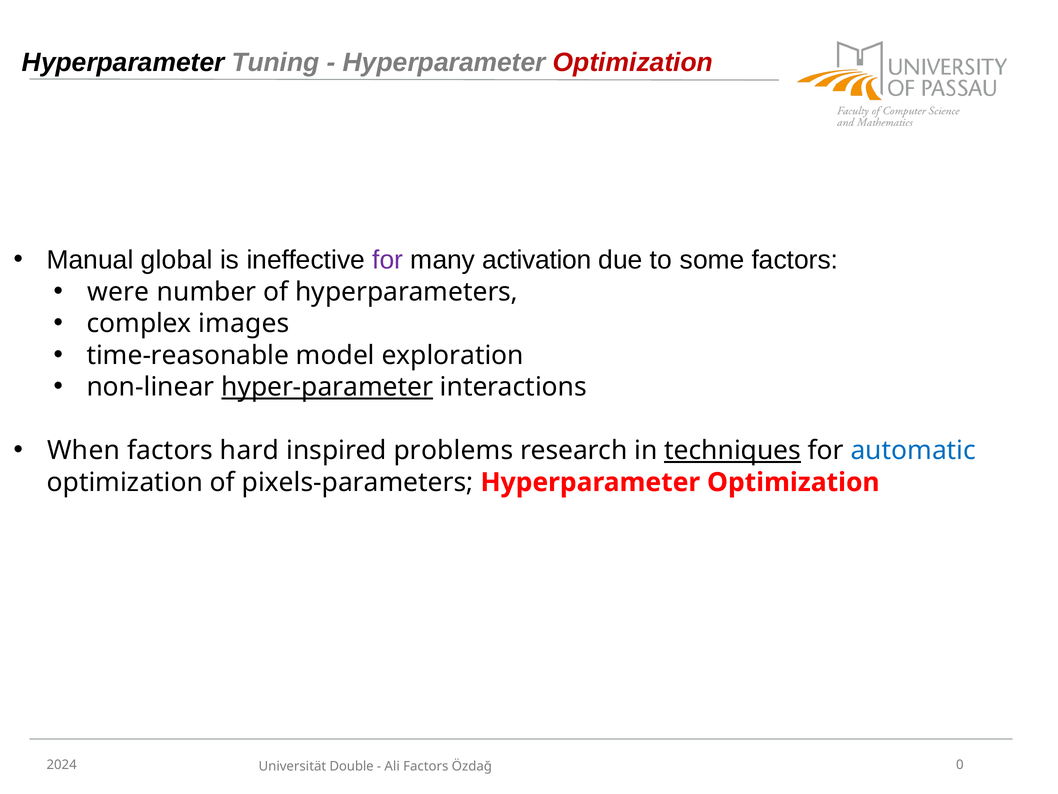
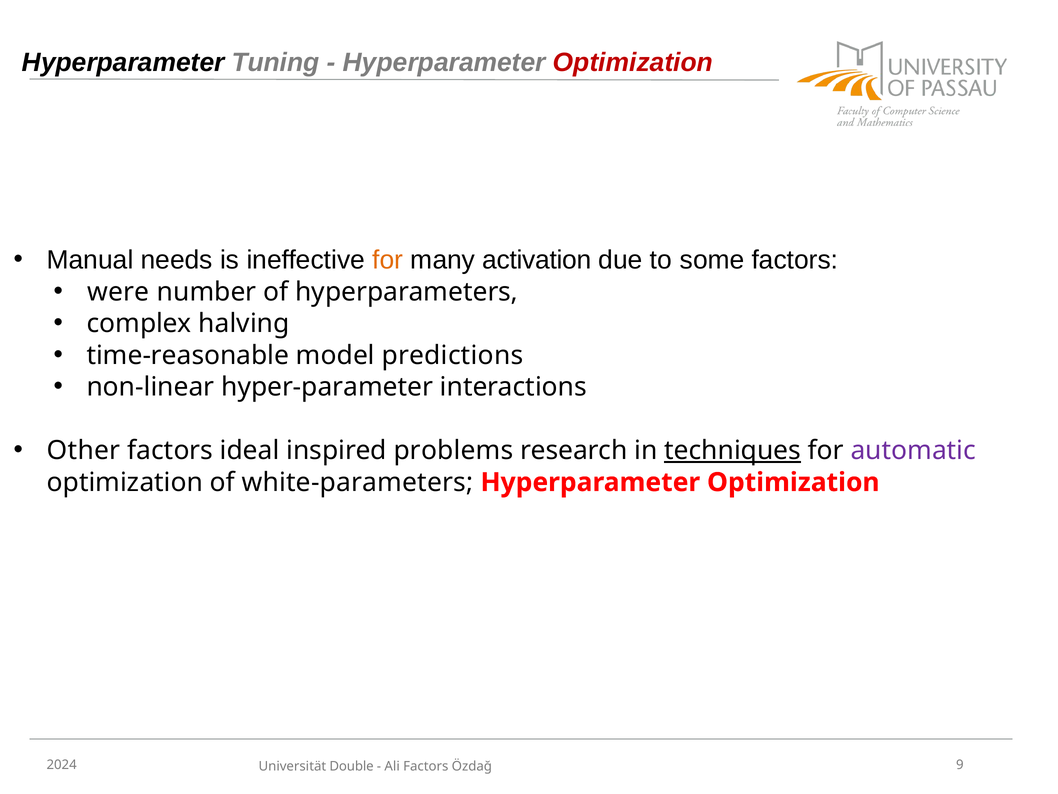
global: global -> needs
for at (388, 260) colour: purple -> orange
images: images -> halving
exploration: exploration -> predictions
hyper-parameter underline: present -> none
When: When -> Other
hard: hard -> ideal
automatic colour: blue -> purple
pixels-parameters: pixels-parameters -> white-parameters
0: 0 -> 9
